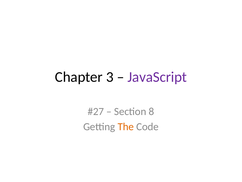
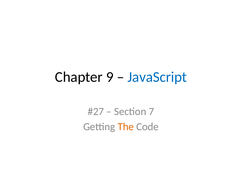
3: 3 -> 9
JavaScript colour: purple -> blue
8: 8 -> 7
